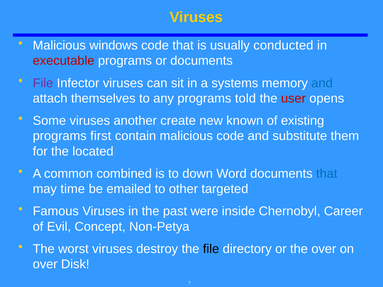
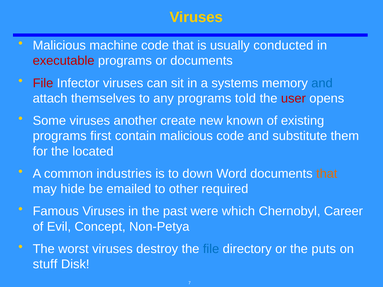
windows: windows -> machine
File at (43, 83) colour: purple -> red
combined: combined -> industries
that at (327, 174) colour: blue -> orange
time: time -> hide
targeted: targeted -> required
inside: inside -> which
file at (211, 249) colour: black -> blue
the over: over -> puts
over at (45, 264): over -> stuff
